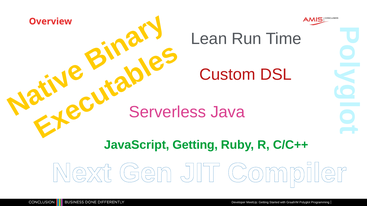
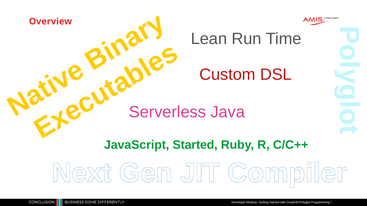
JavaScript Getting: Getting -> Started
